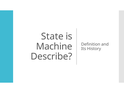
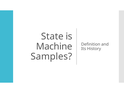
Describe: Describe -> Samples
